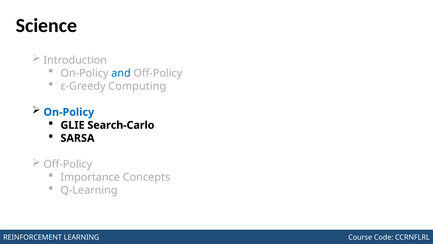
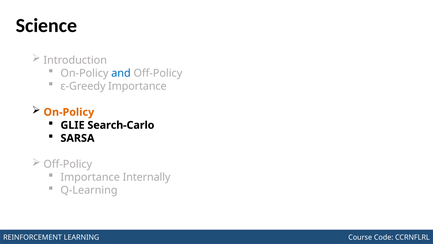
ε-Greedy Computing: Computing -> Importance
On-Policy at (69, 112) colour: blue -> orange
Concepts: Concepts -> Internally
